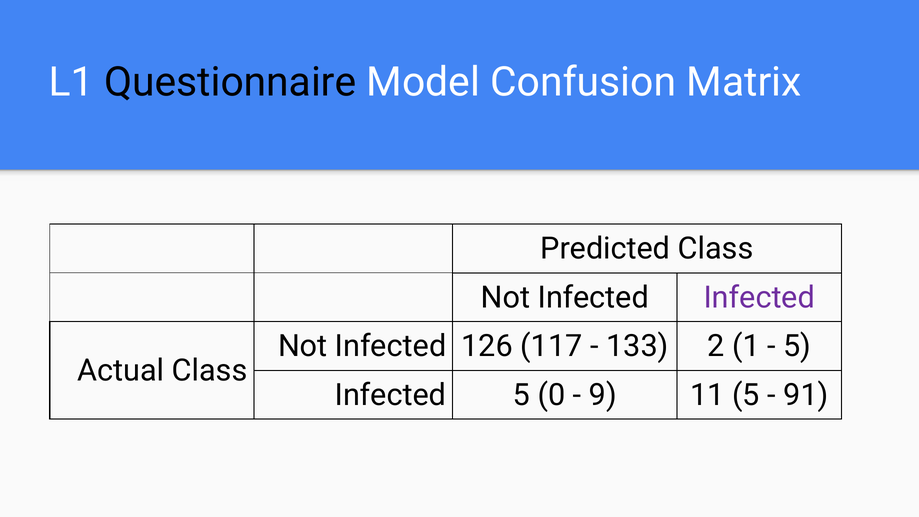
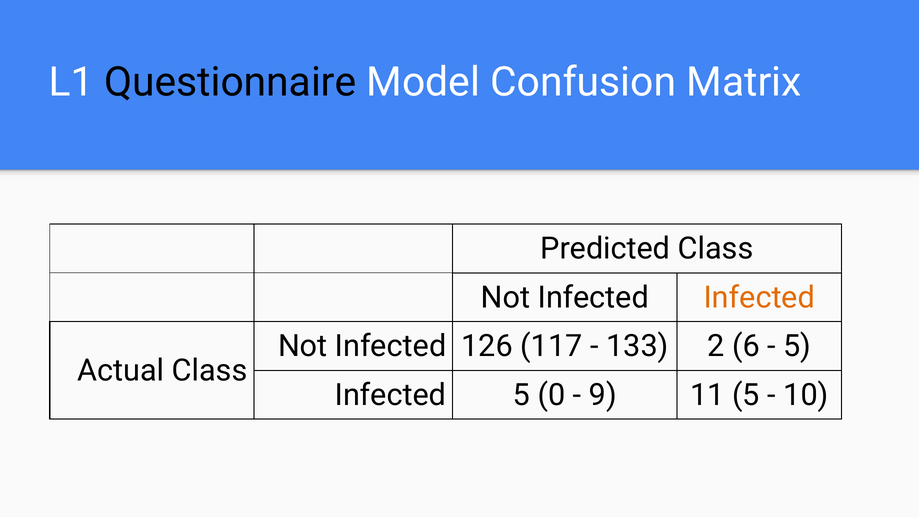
Infected at (759, 297) colour: purple -> orange
1: 1 -> 6
91: 91 -> 10
